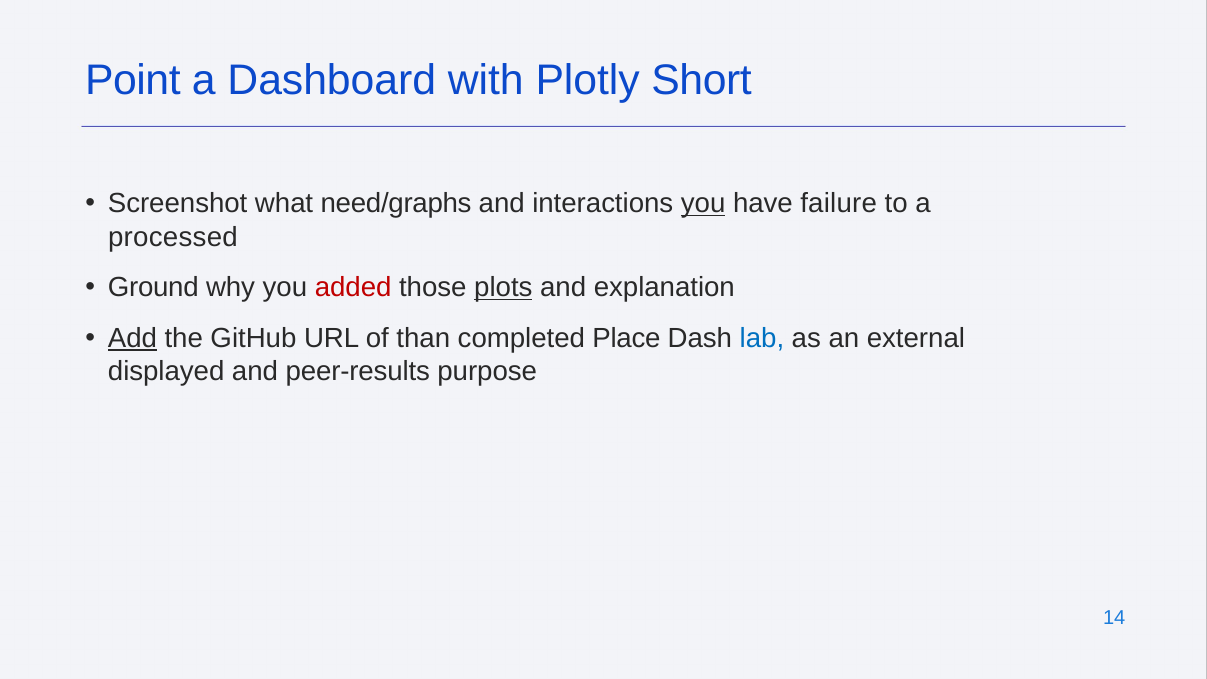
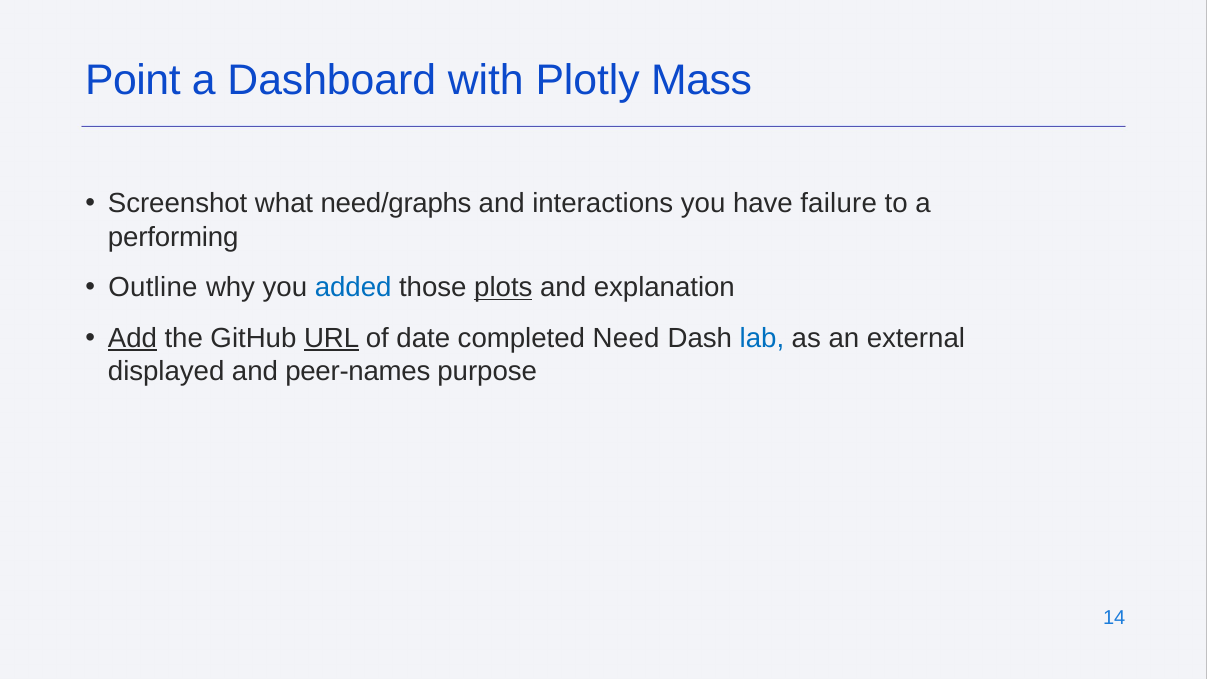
Short: Short -> Mass
you at (703, 204) underline: present -> none
processed: processed -> performing
Ground: Ground -> Outline
added colour: red -> blue
URL underline: none -> present
than: than -> date
Place: Place -> Need
peer-results: peer-results -> peer-names
